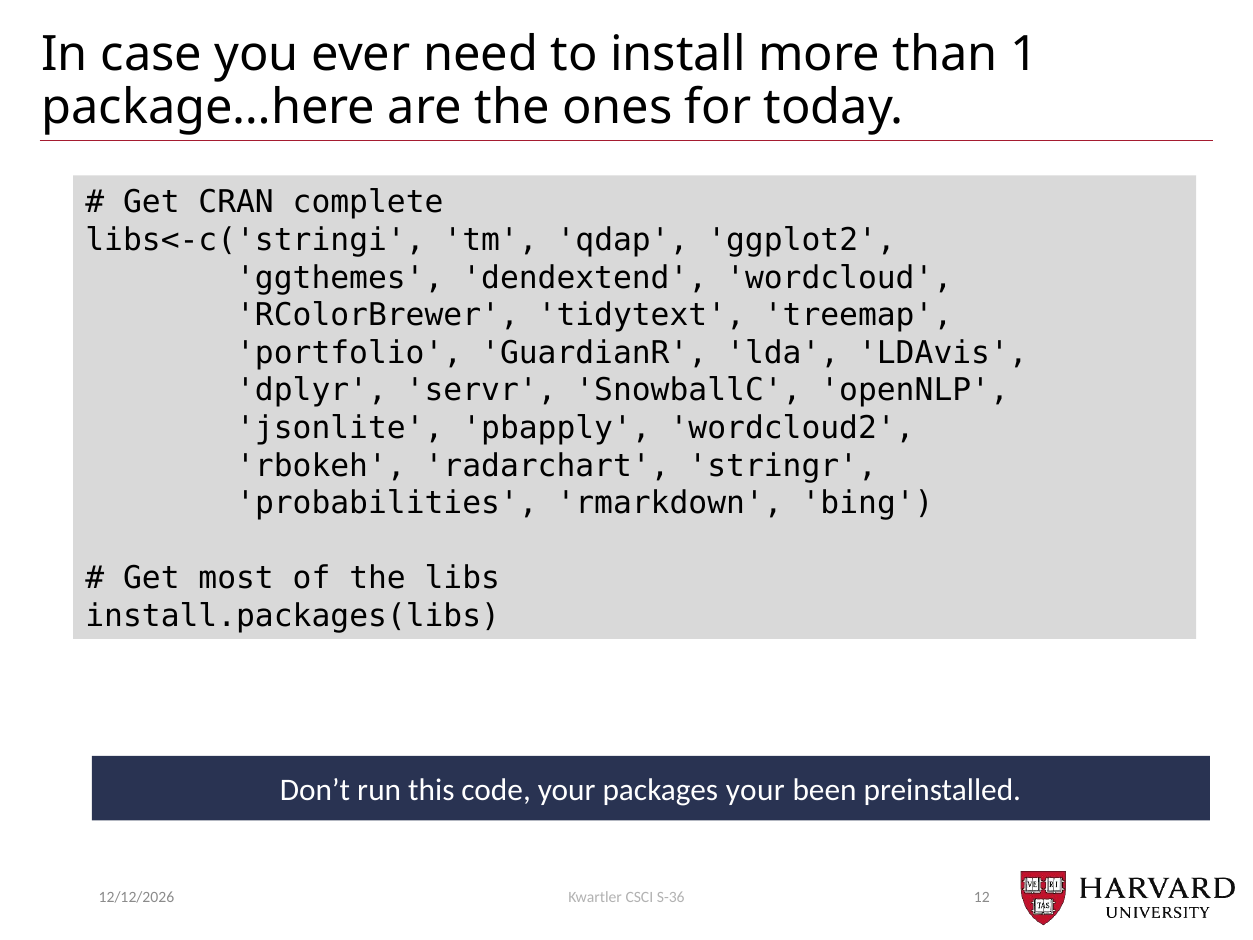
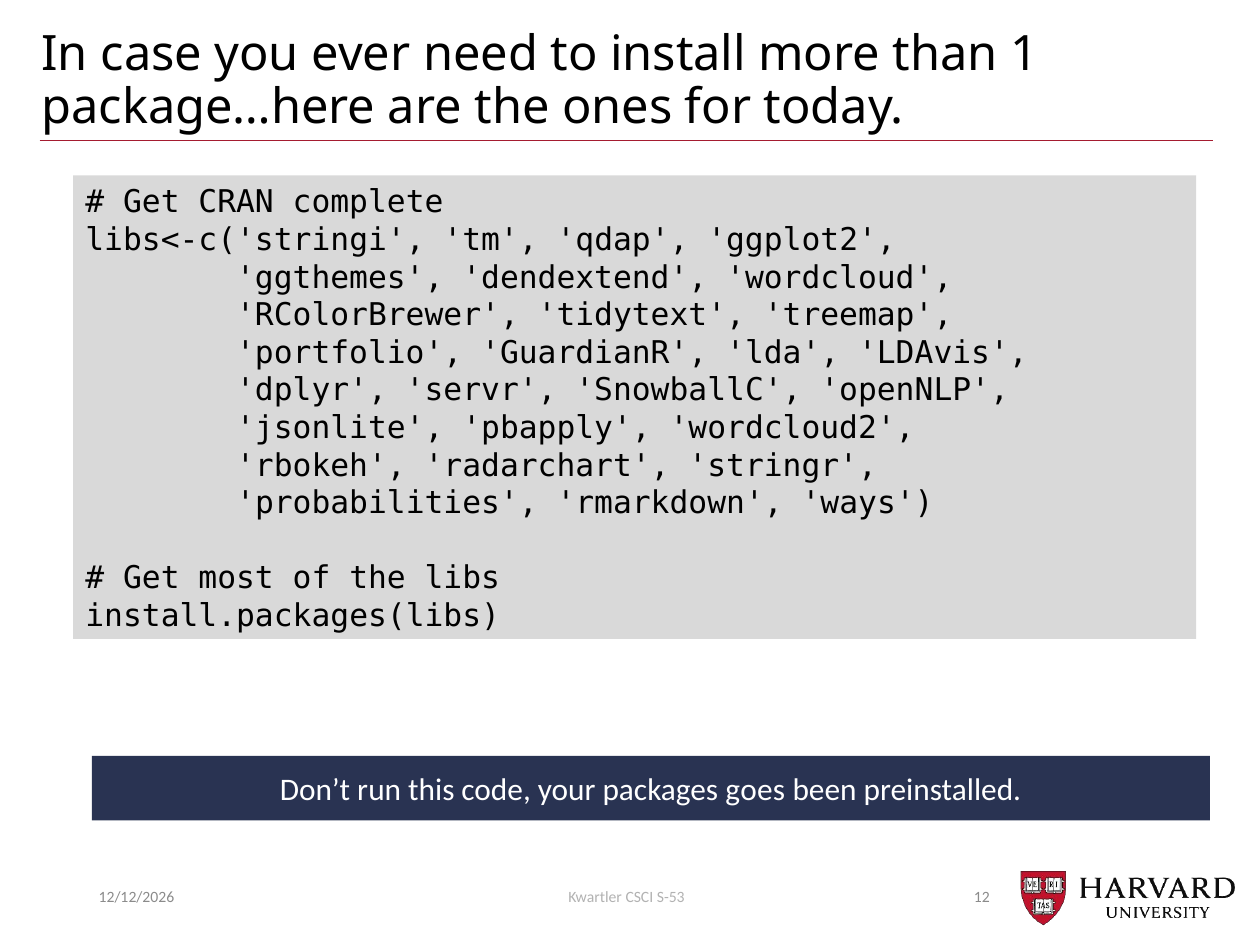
bing: bing -> ways
packages your: your -> goes
S-36: S-36 -> S-53
